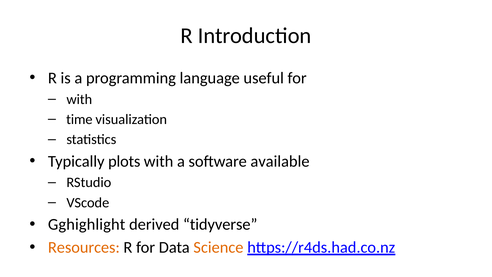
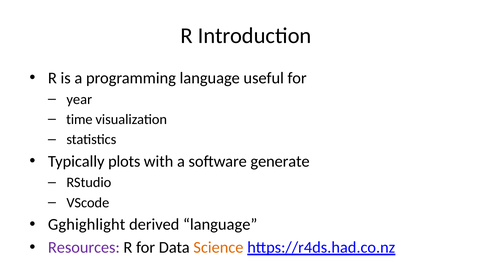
with at (79, 99): with -> year
available: available -> generate
derived tidyverse: tidyverse -> language
Resources colour: orange -> purple
